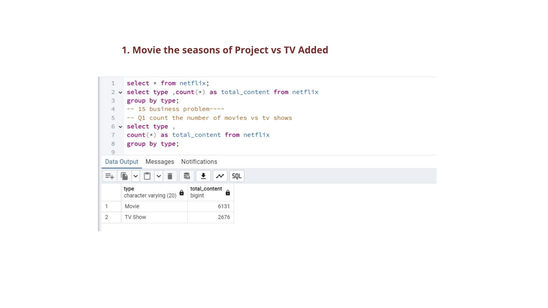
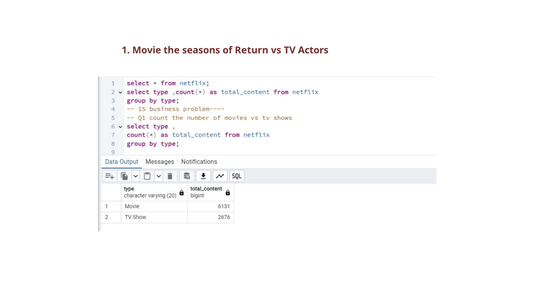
Project: Project -> Return
Added: Added -> Actors
